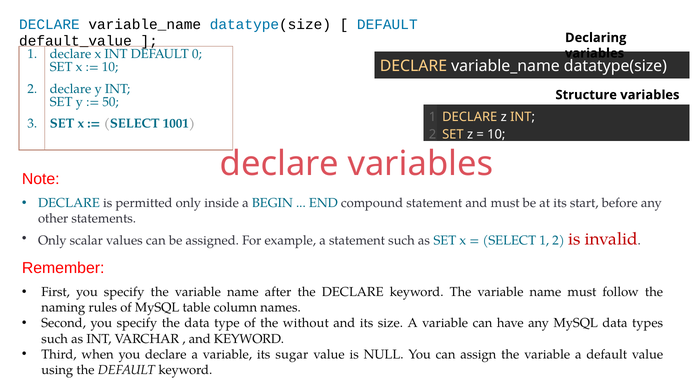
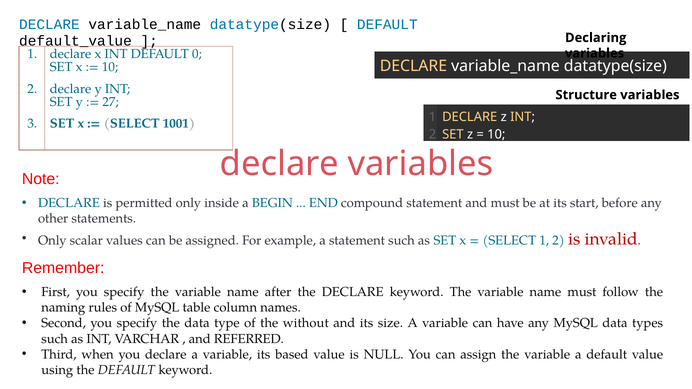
50: 50 -> 27
and KEYWORD: KEYWORD -> REFERRED
sugar: sugar -> based
